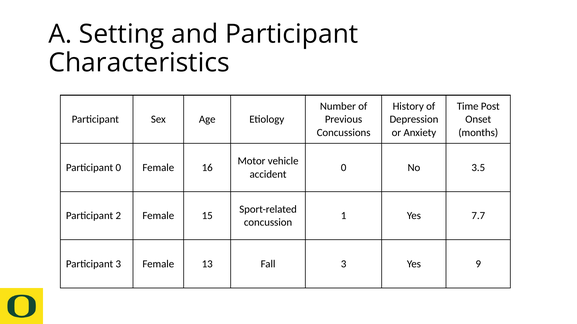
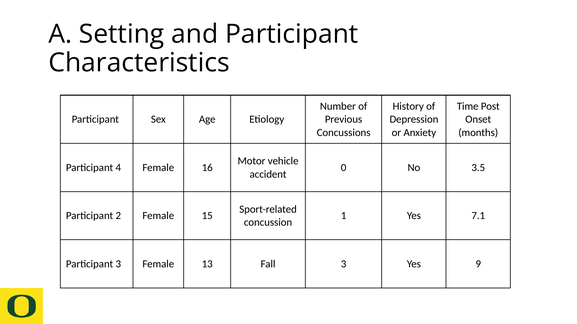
Participant 0: 0 -> 4
7.7: 7.7 -> 7.1
